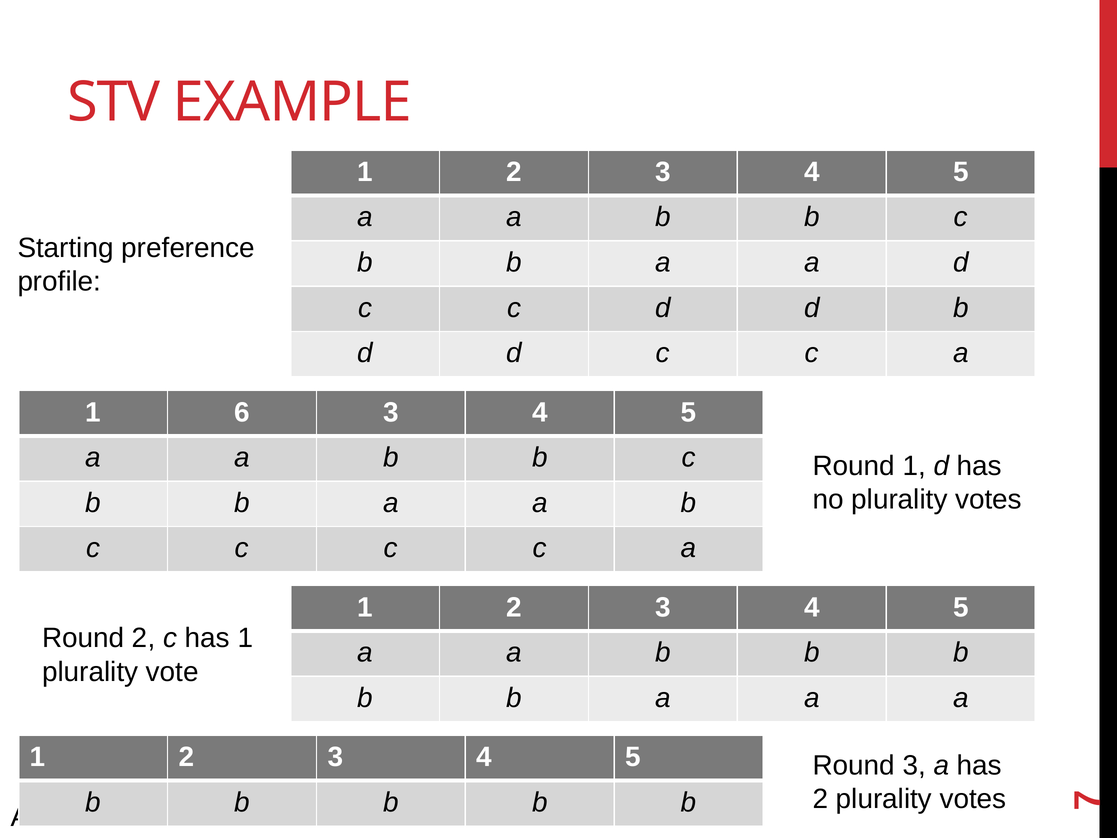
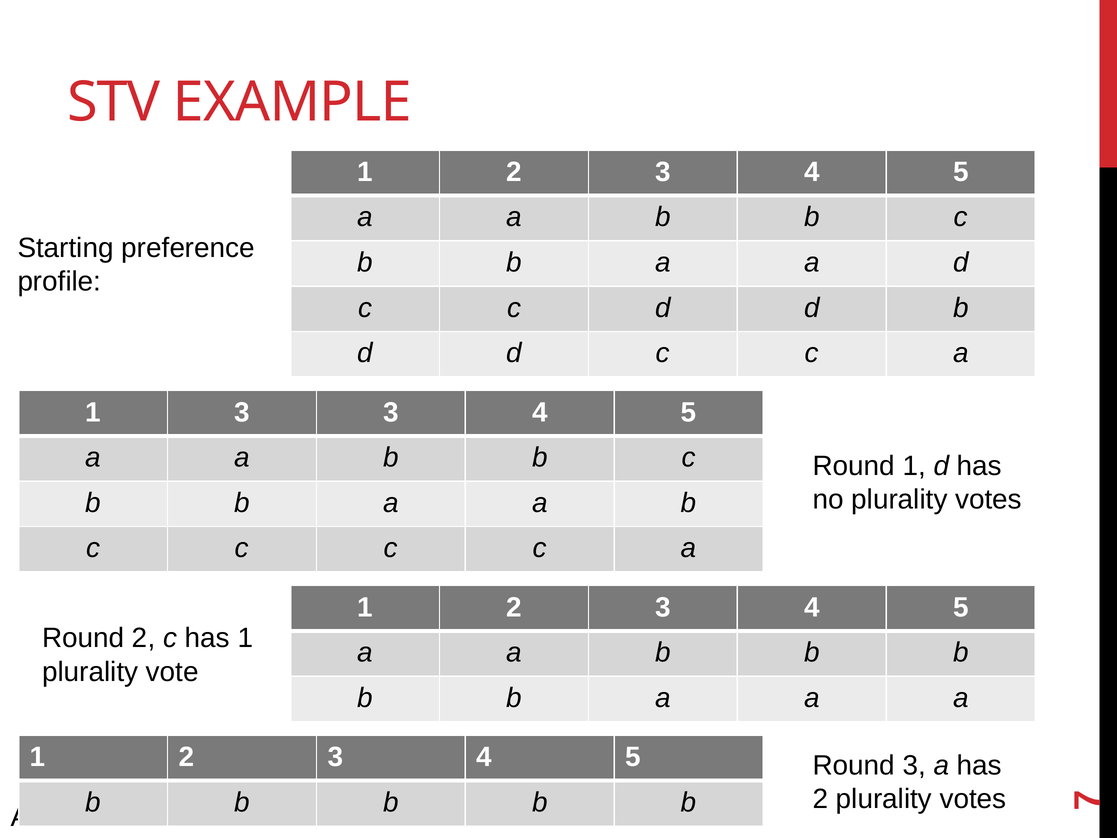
1 6: 6 -> 3
